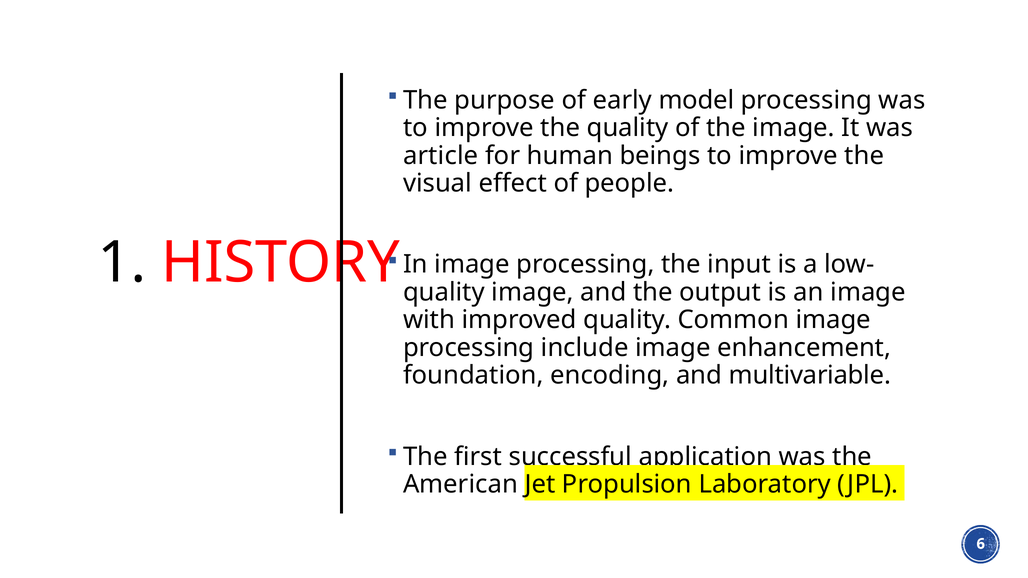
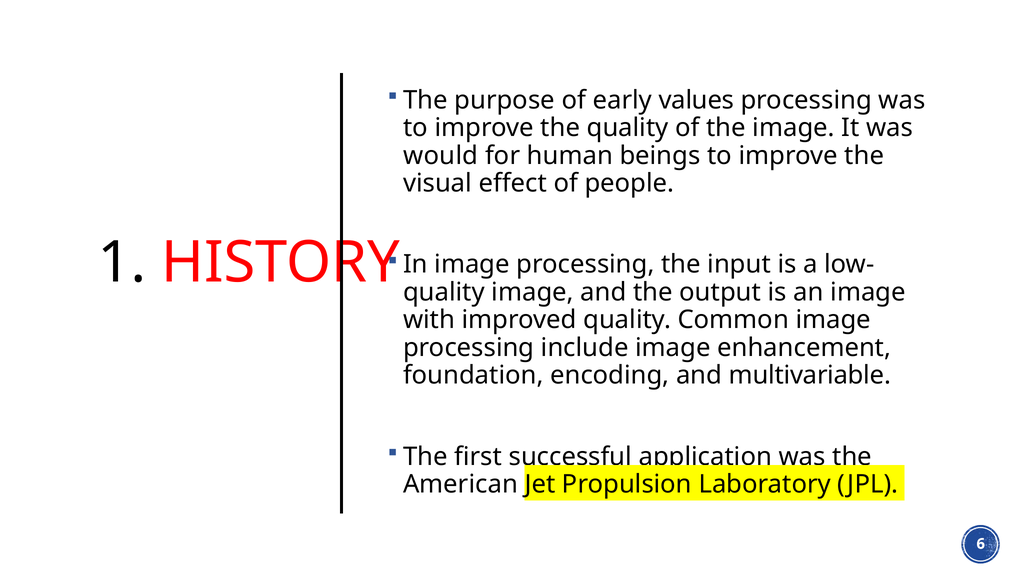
model: model -> values
article: article -> would
